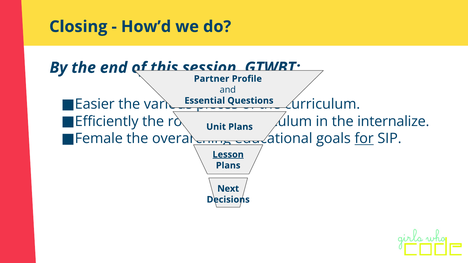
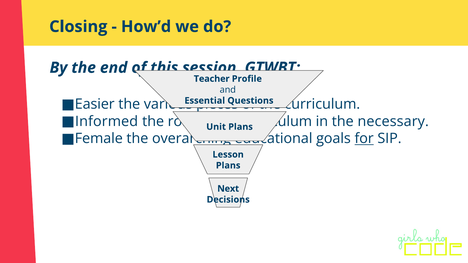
Partner: Partner -> Teacher
Efficiently: Efficiently -> Informed
internalize: internalize -> necessary
Lesson underline: present -> none
